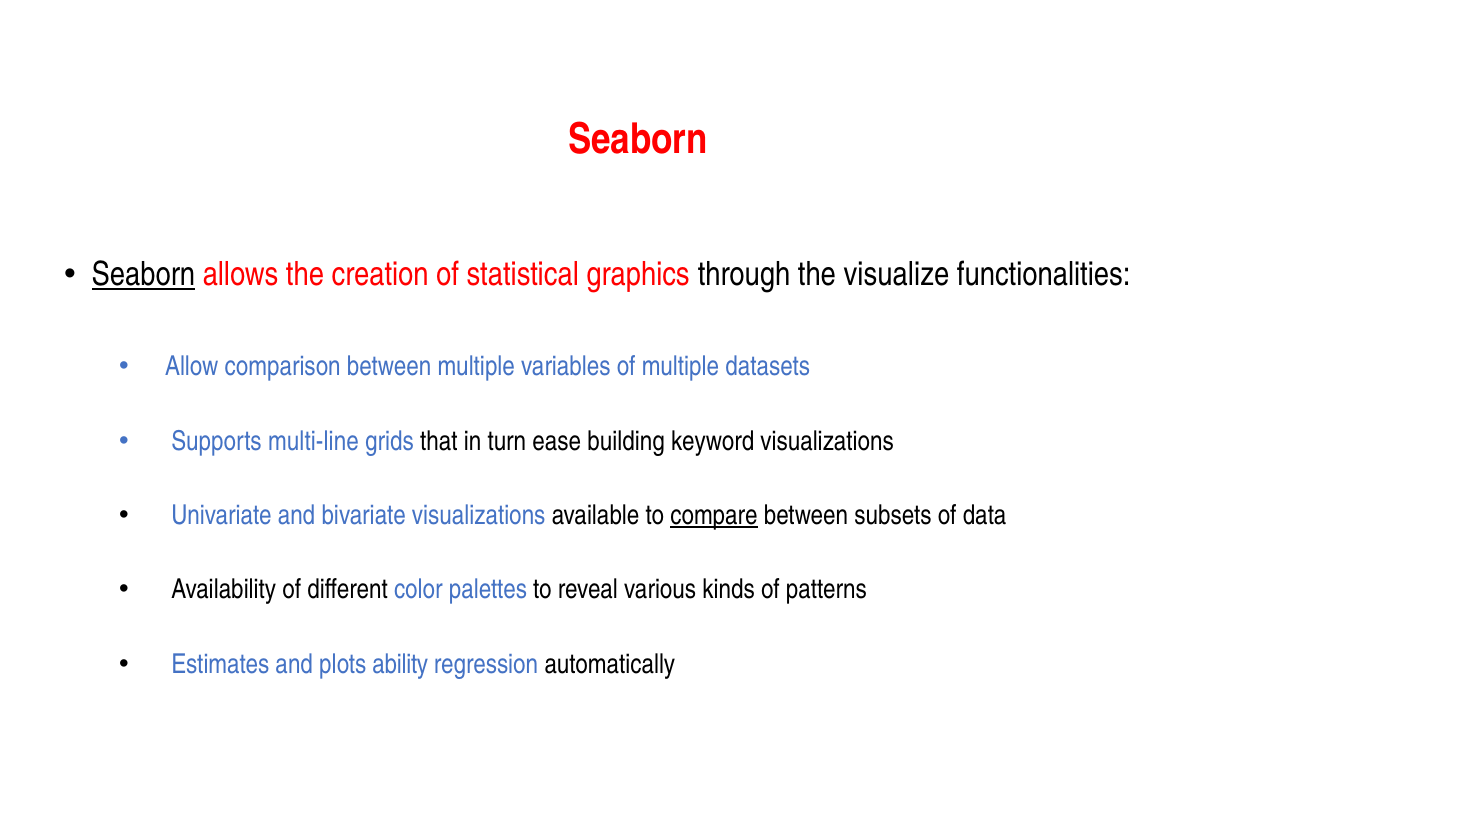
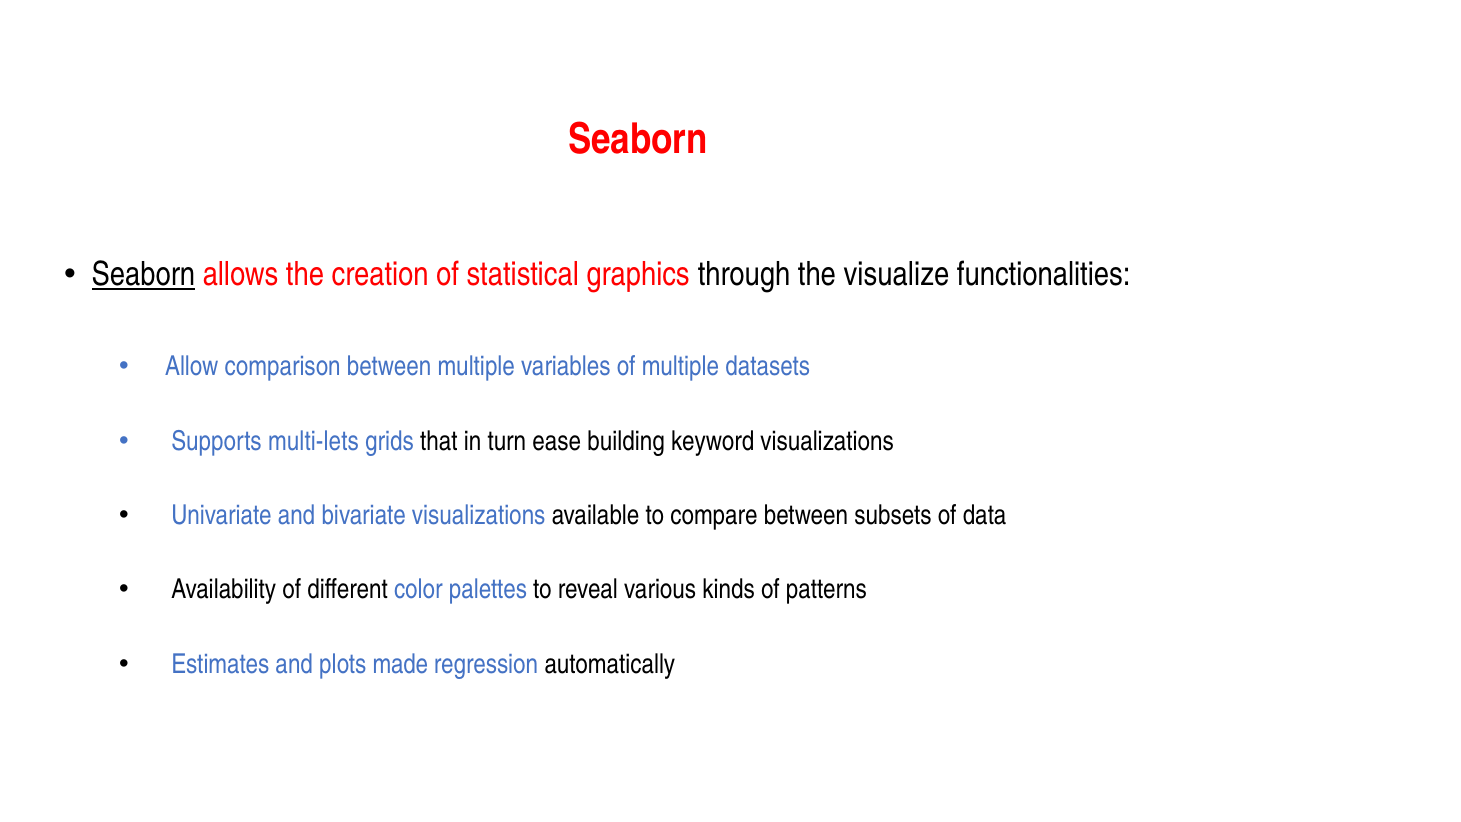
multi-line: multi-line -> multi-lets
compare underline: present -> none
ability: ability -> made
